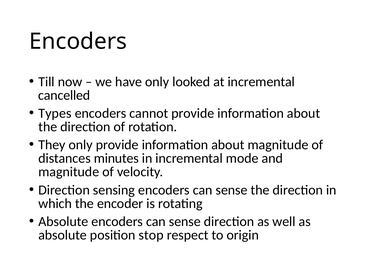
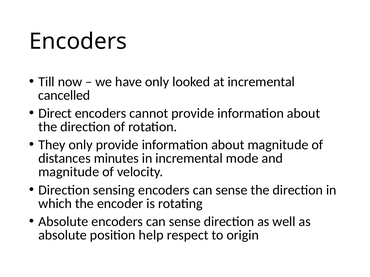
Types: Types -> Direct
stop: stop -> help
